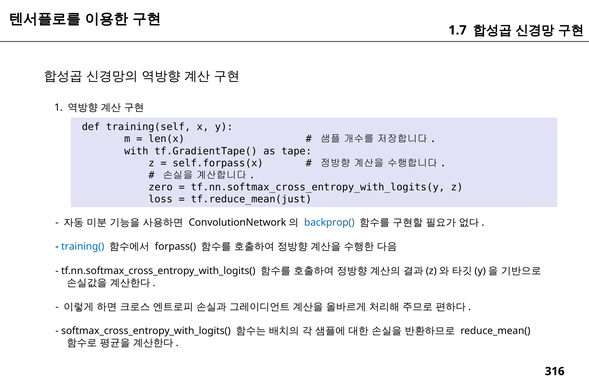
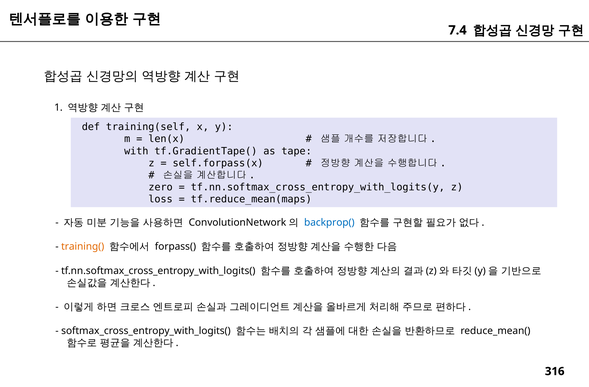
1.7: 1.7 -> 7.4
tf.reduce_mean(just: tf.reduce_mean(just -> tf.reduce_mean(maps
training( colour: blue -> orange
